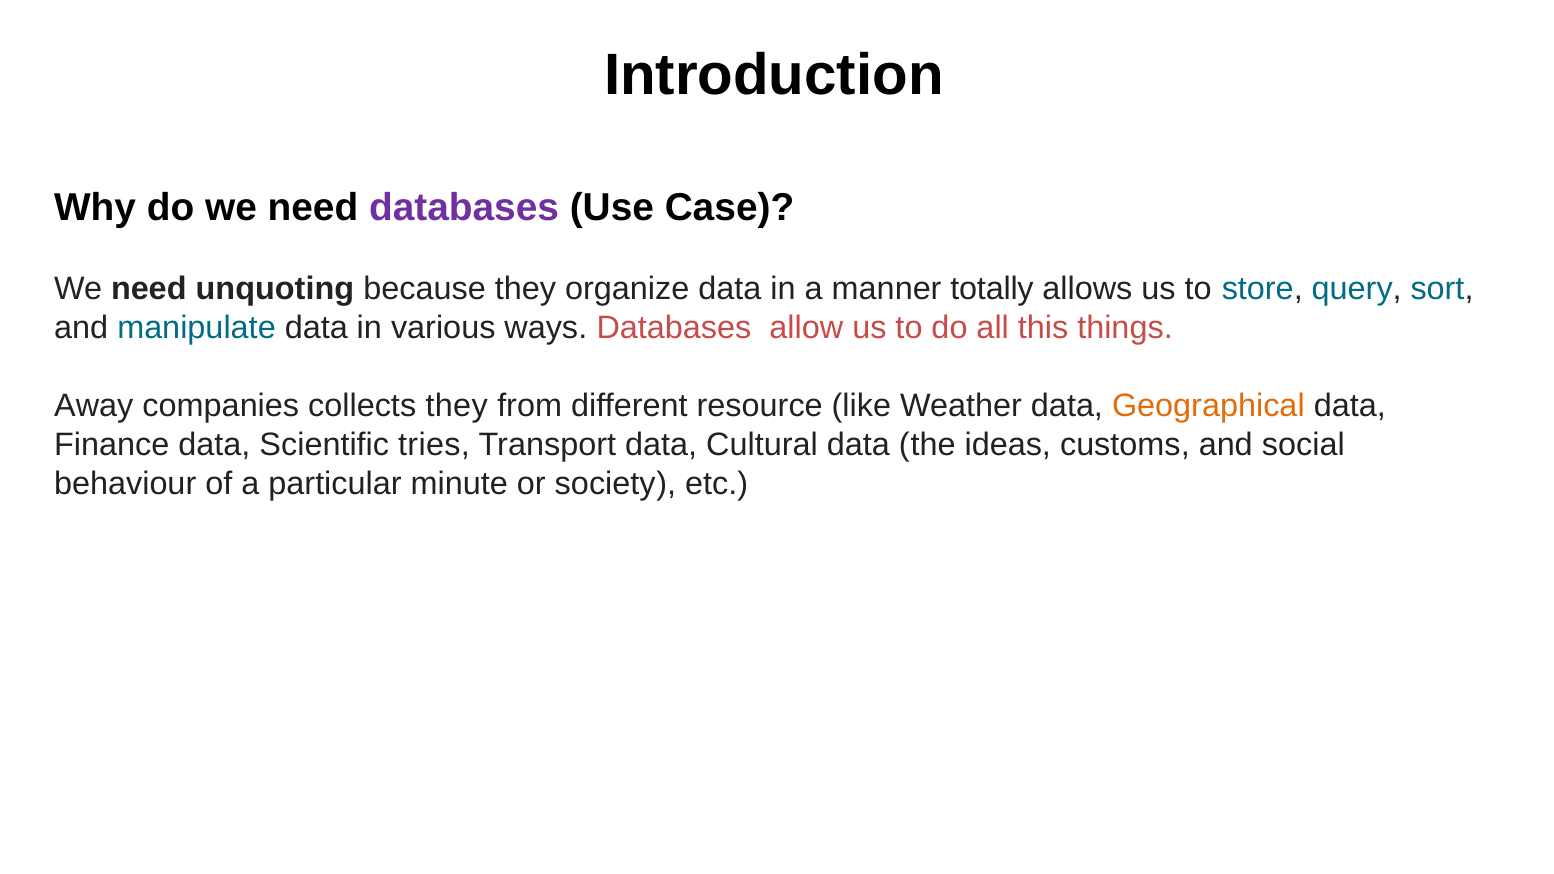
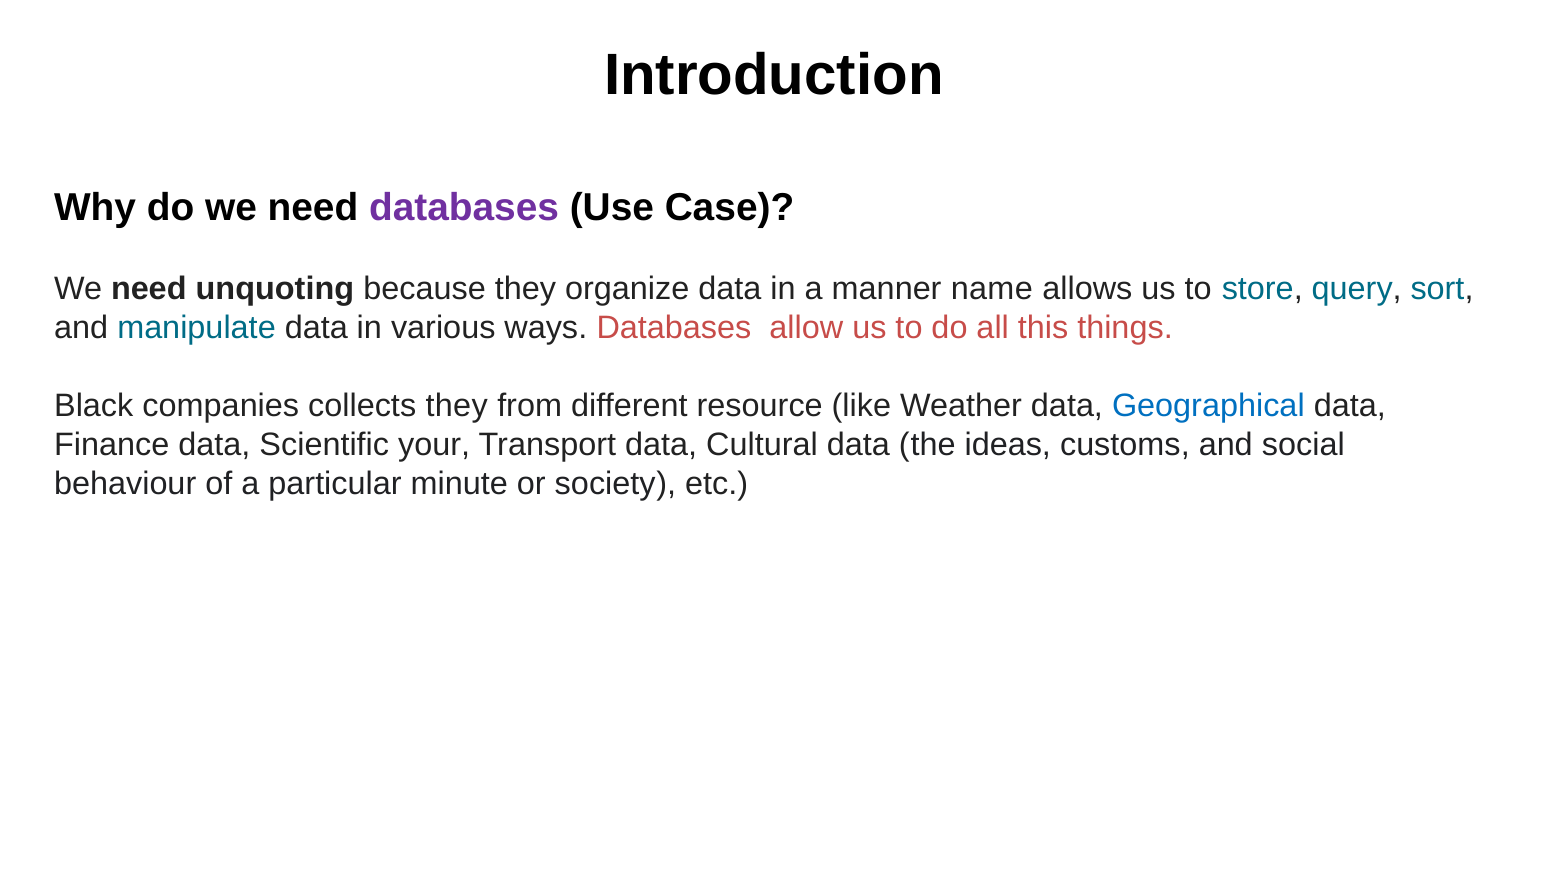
totally: totally -> name
Away: Away -> Black
Geographical colour: orange -> blue
tries: tries -> your
